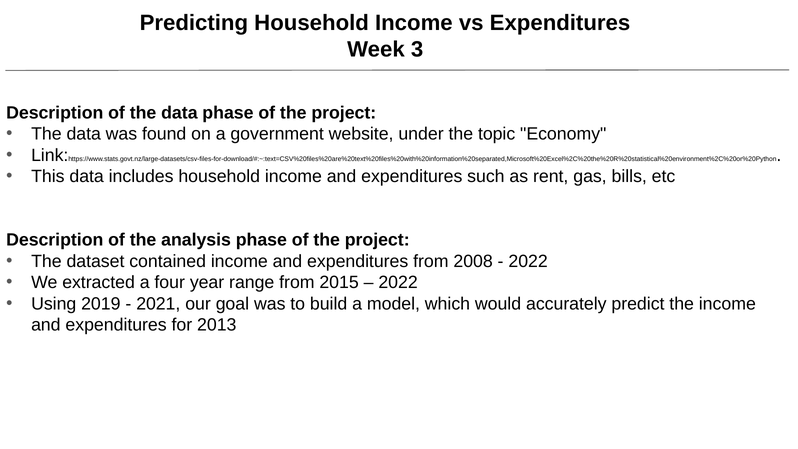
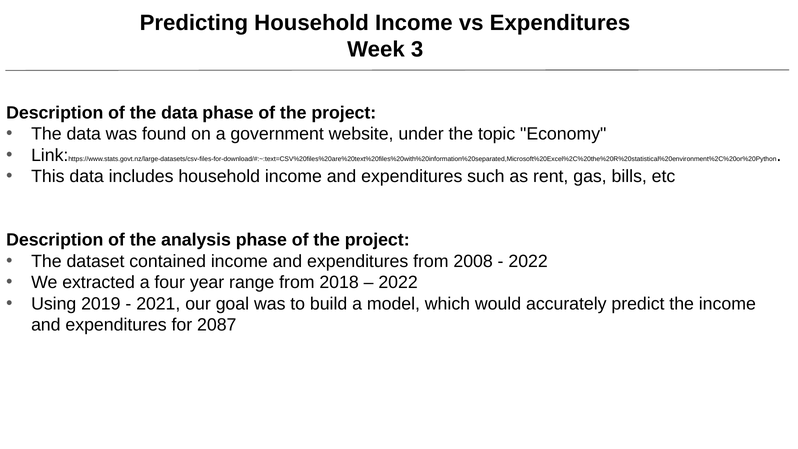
2015: 2015 -> 2018
2013: 2013 -> 2087
